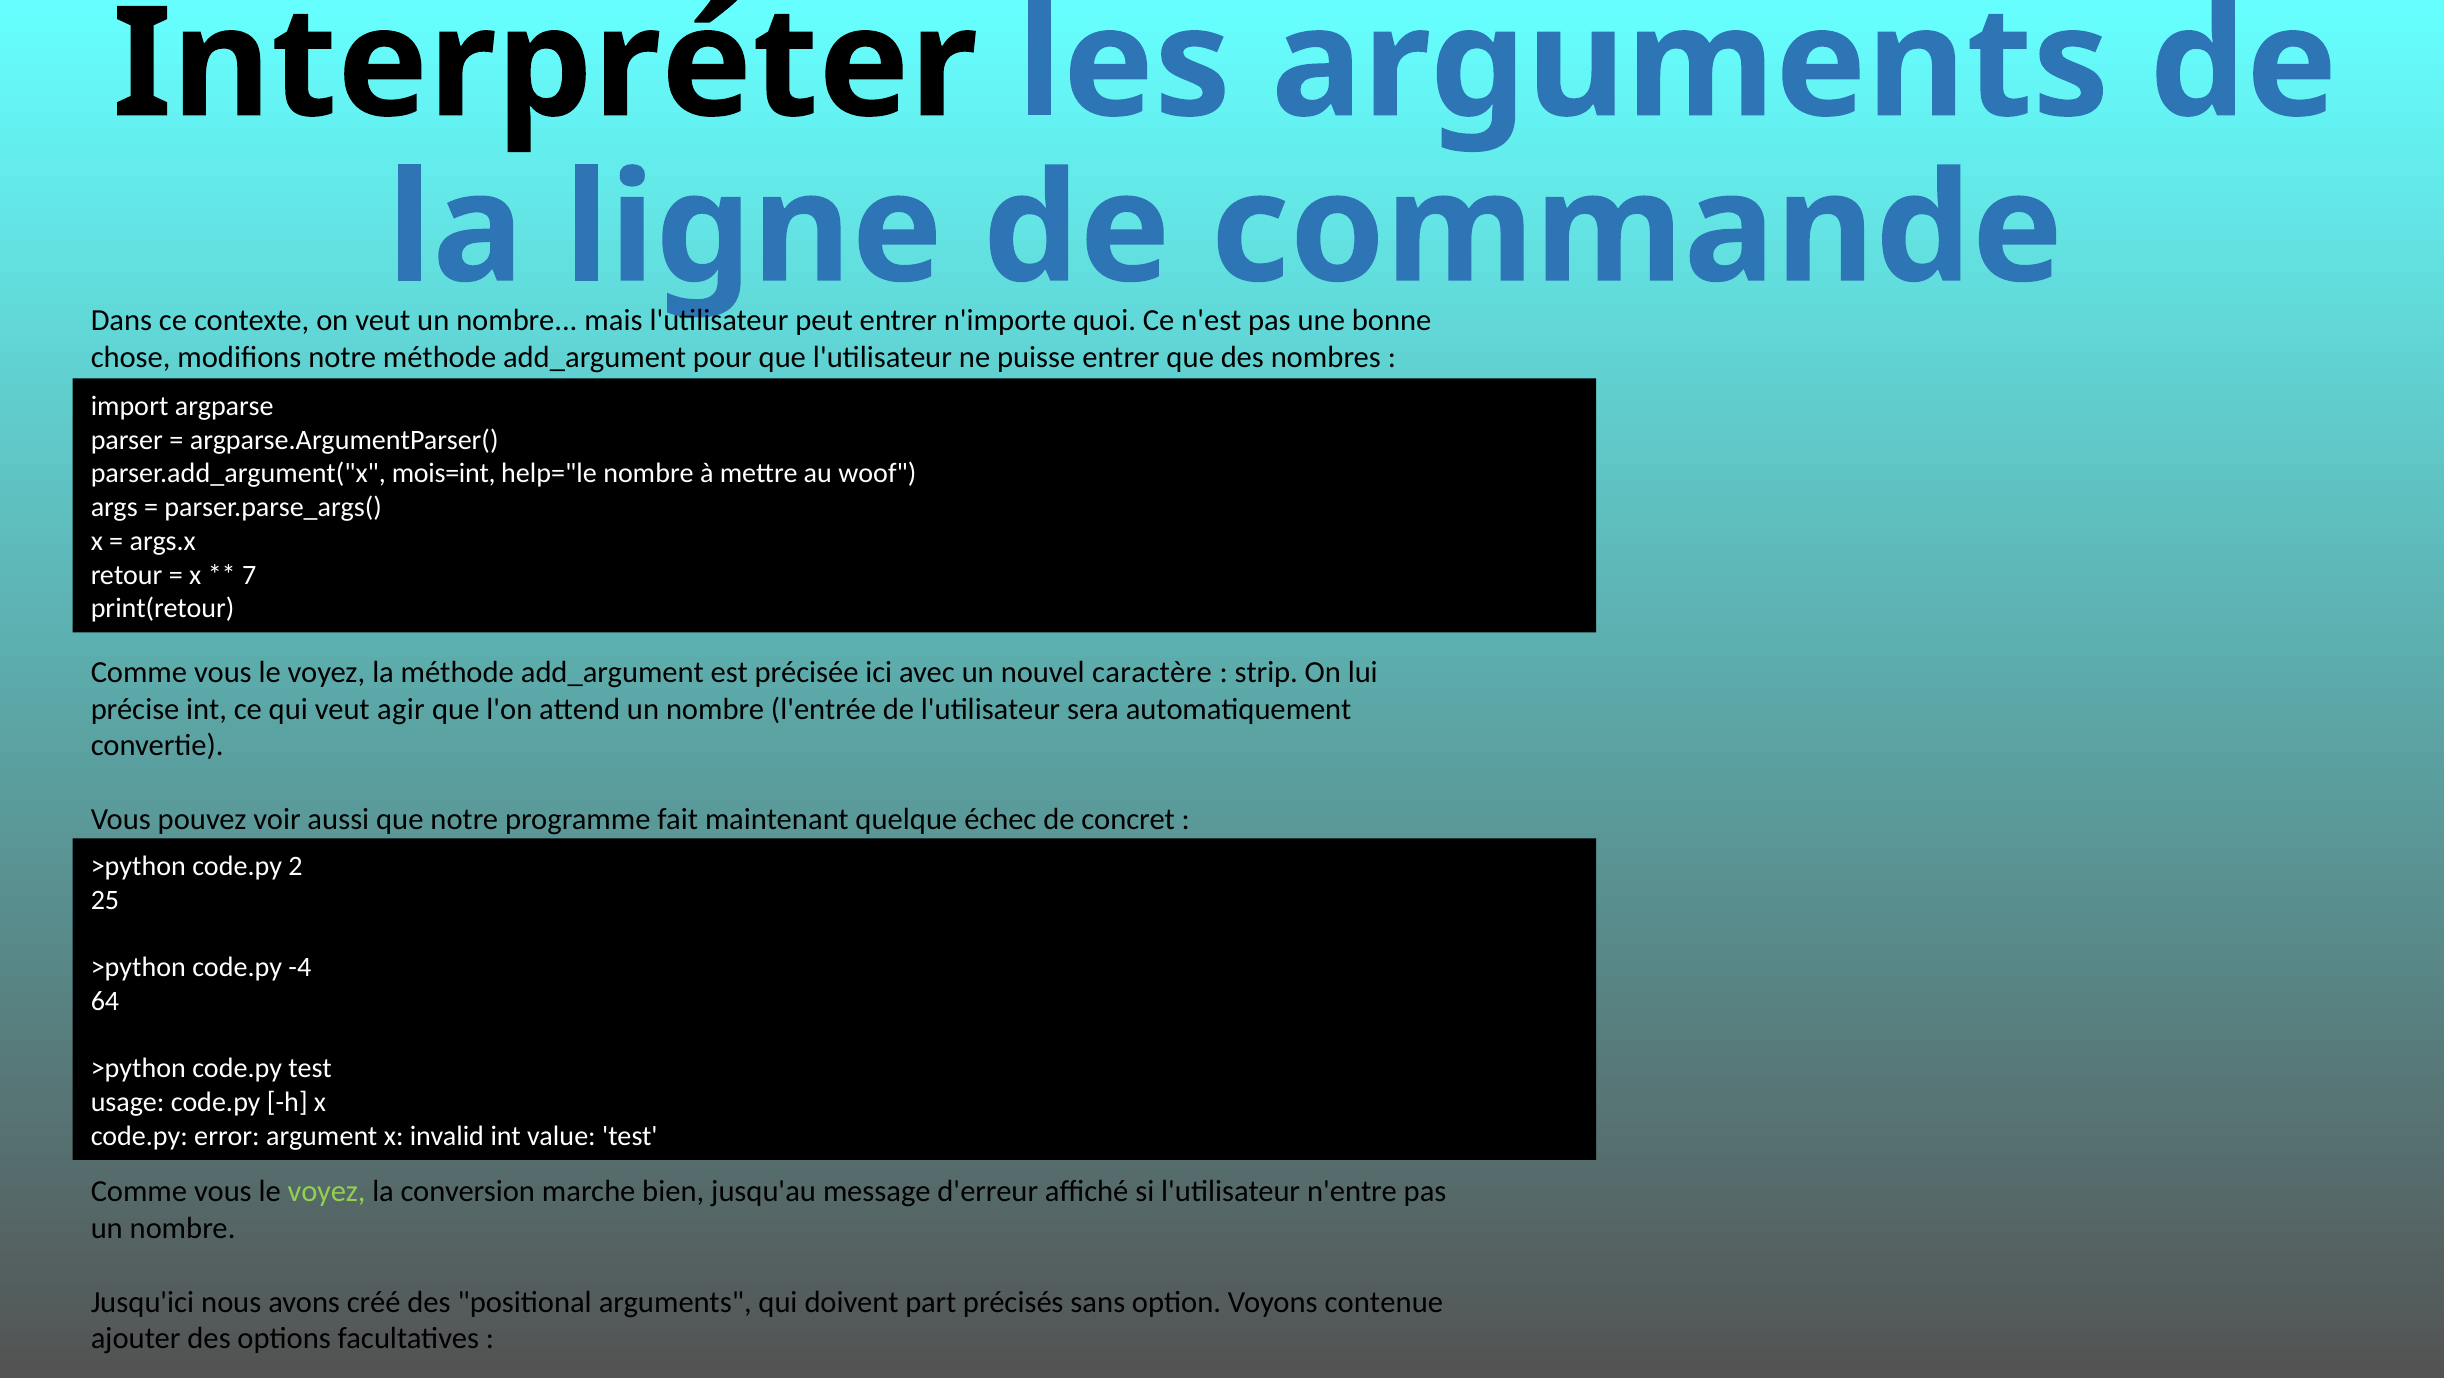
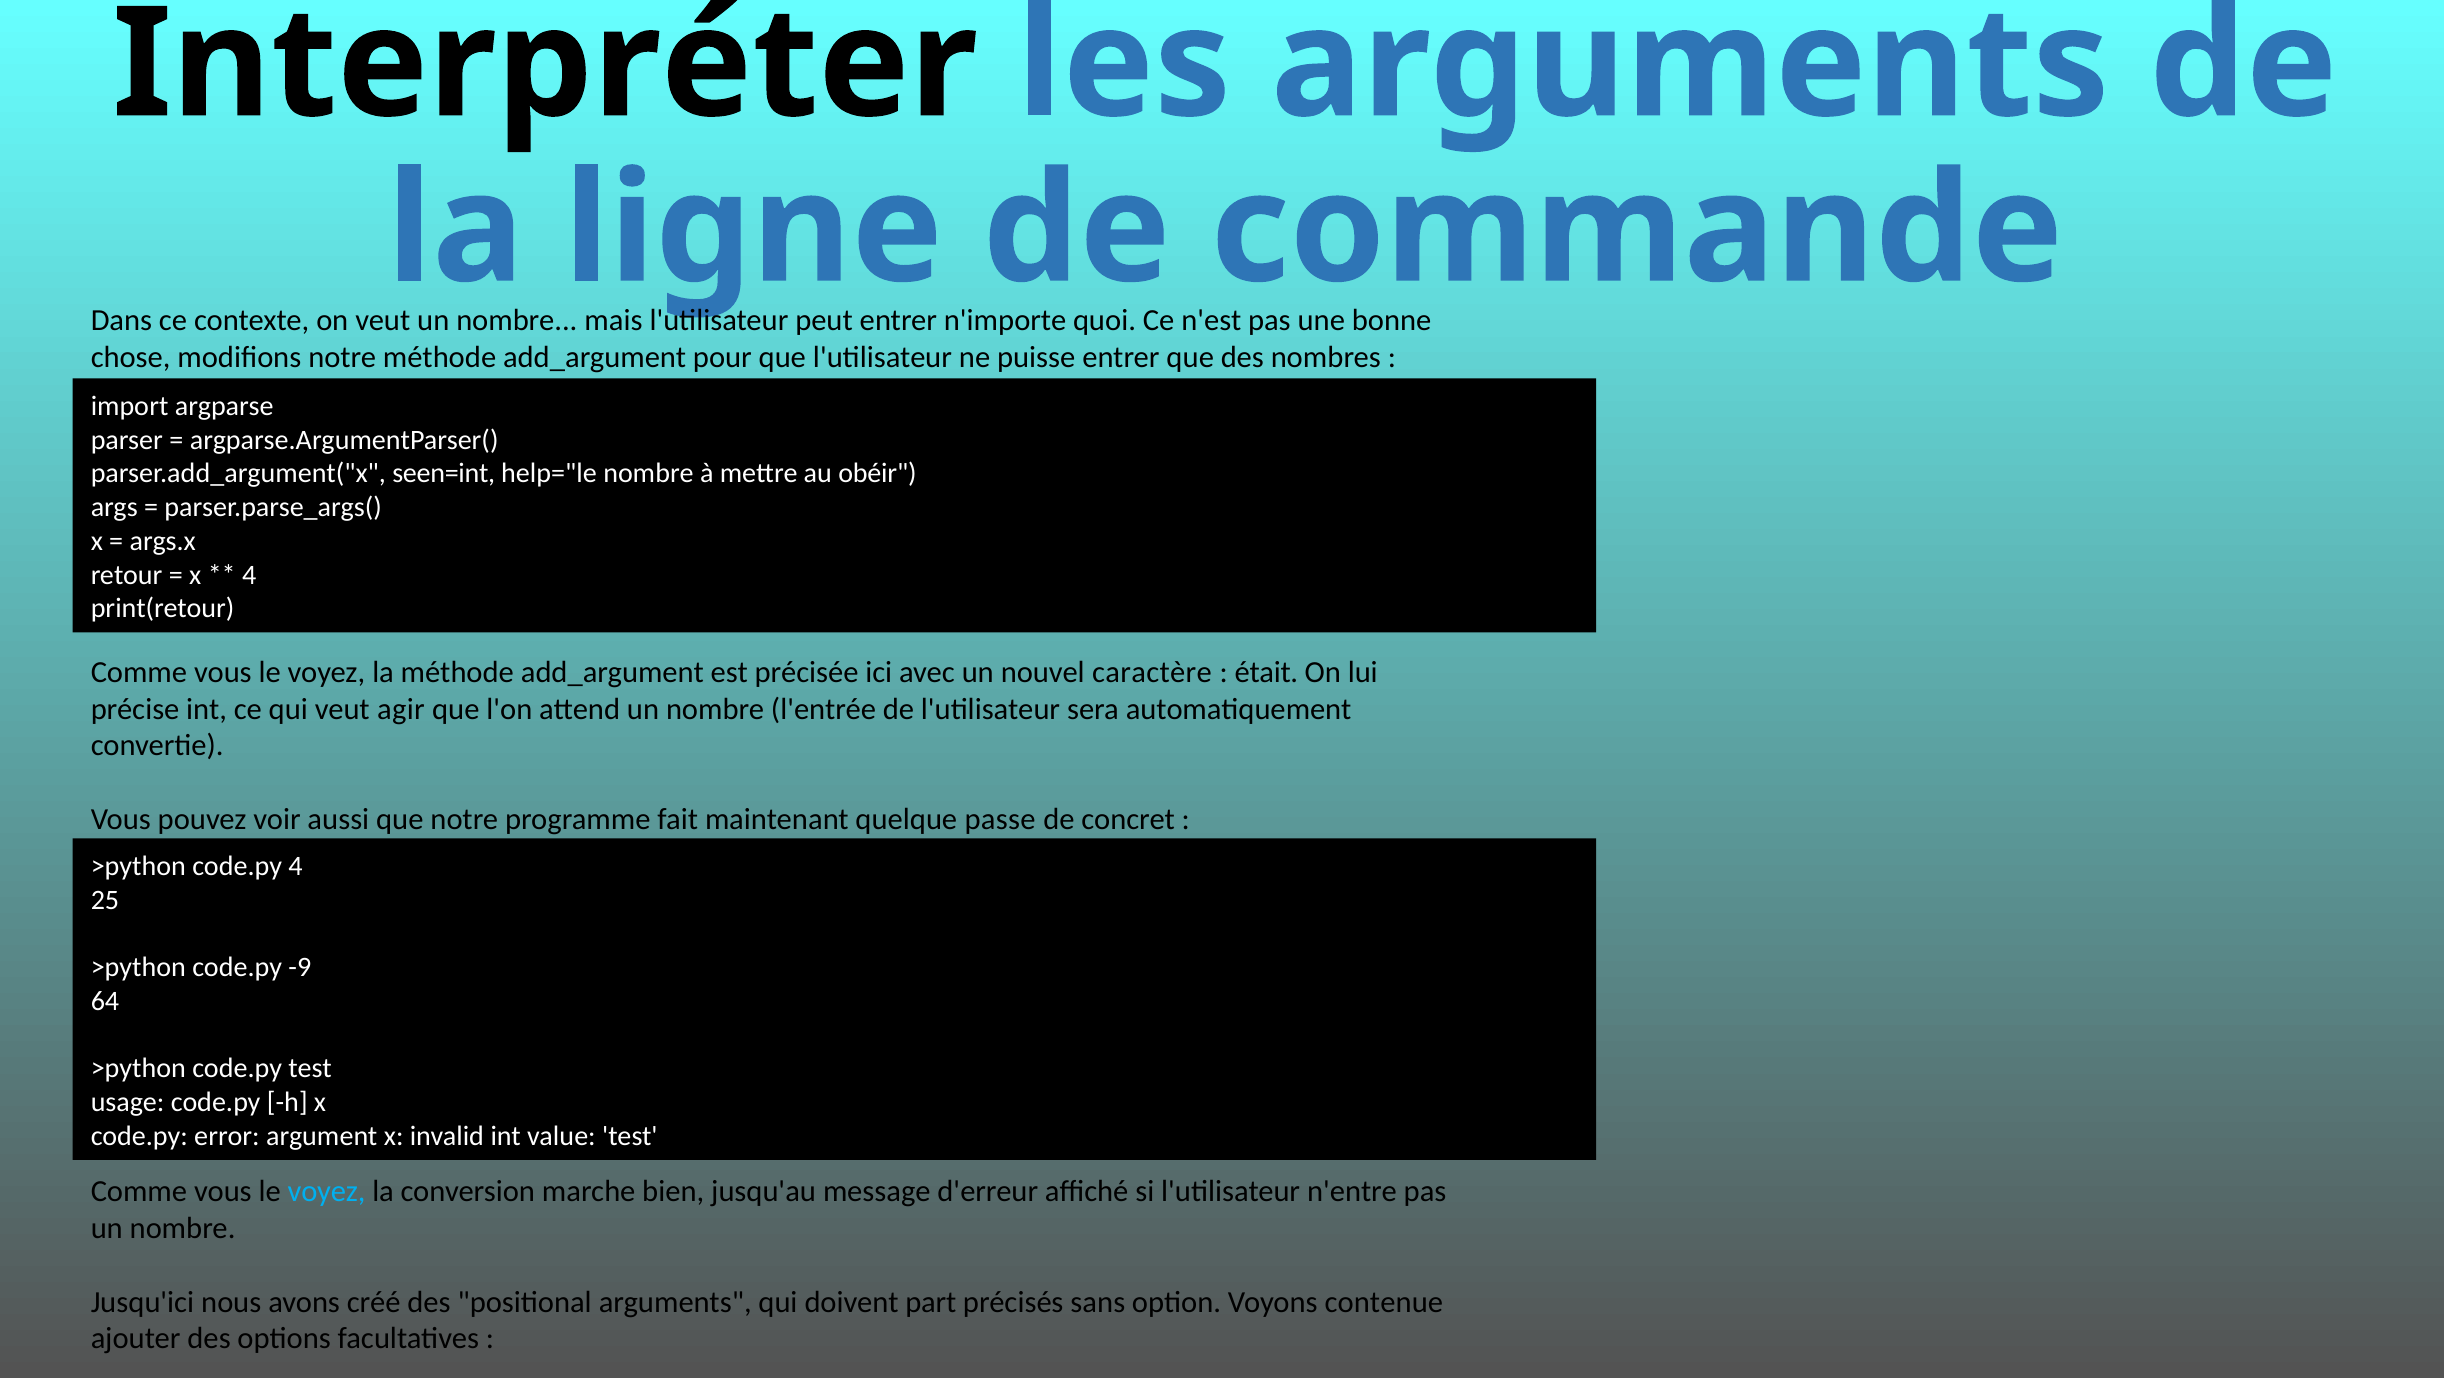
mois=int: mois=int -> seen=int
woof: woof -> obéir
7 at (249, 575): 7 -> 4
strip: strip -> était
échec: échec -> passe
code.py 2: 2 -> 4
-4: -4 -> -9
voyez at (327, 1192) colour: light green -> light blue
